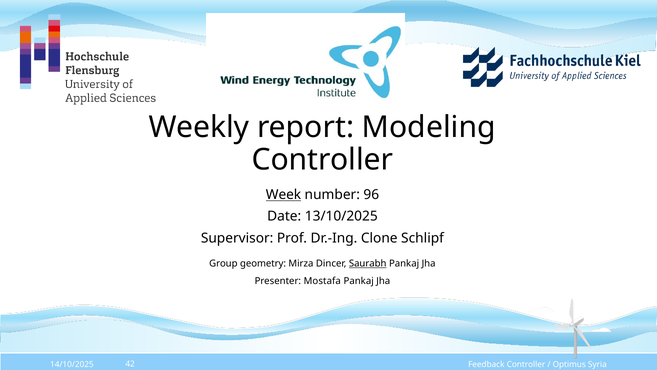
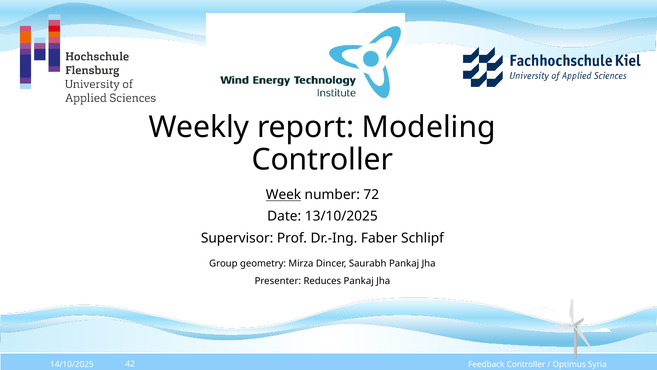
96: 96 -> 72
Clone: Clone -> Faber
Saurabh underline: present -> none
Mostafa: Mostafa -> Reduces
